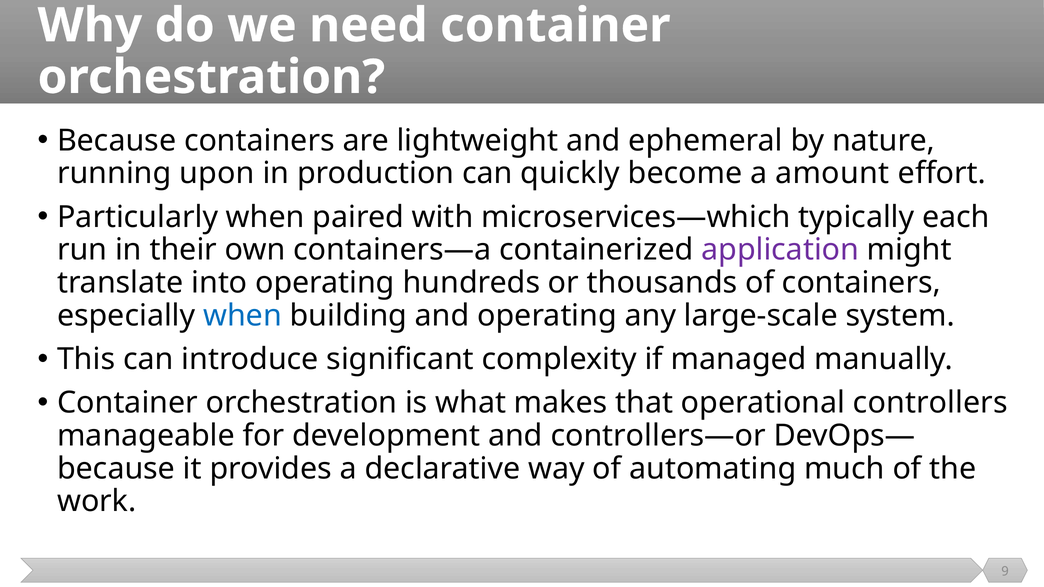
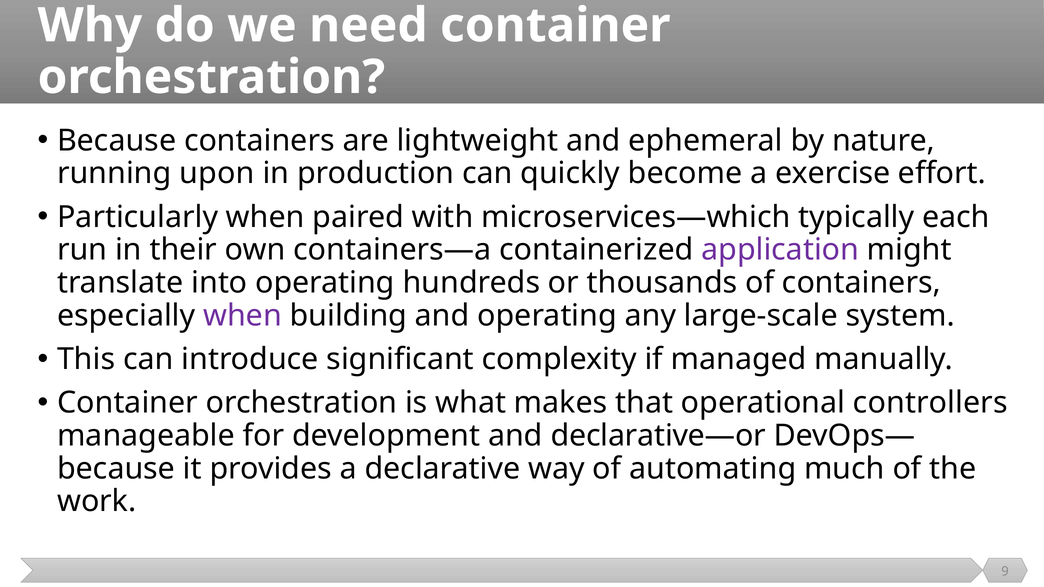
amount: amount -> exercise
when at (243, 316) colour: blue -> purple
controllers—or: controllers—or -> declarative—or
